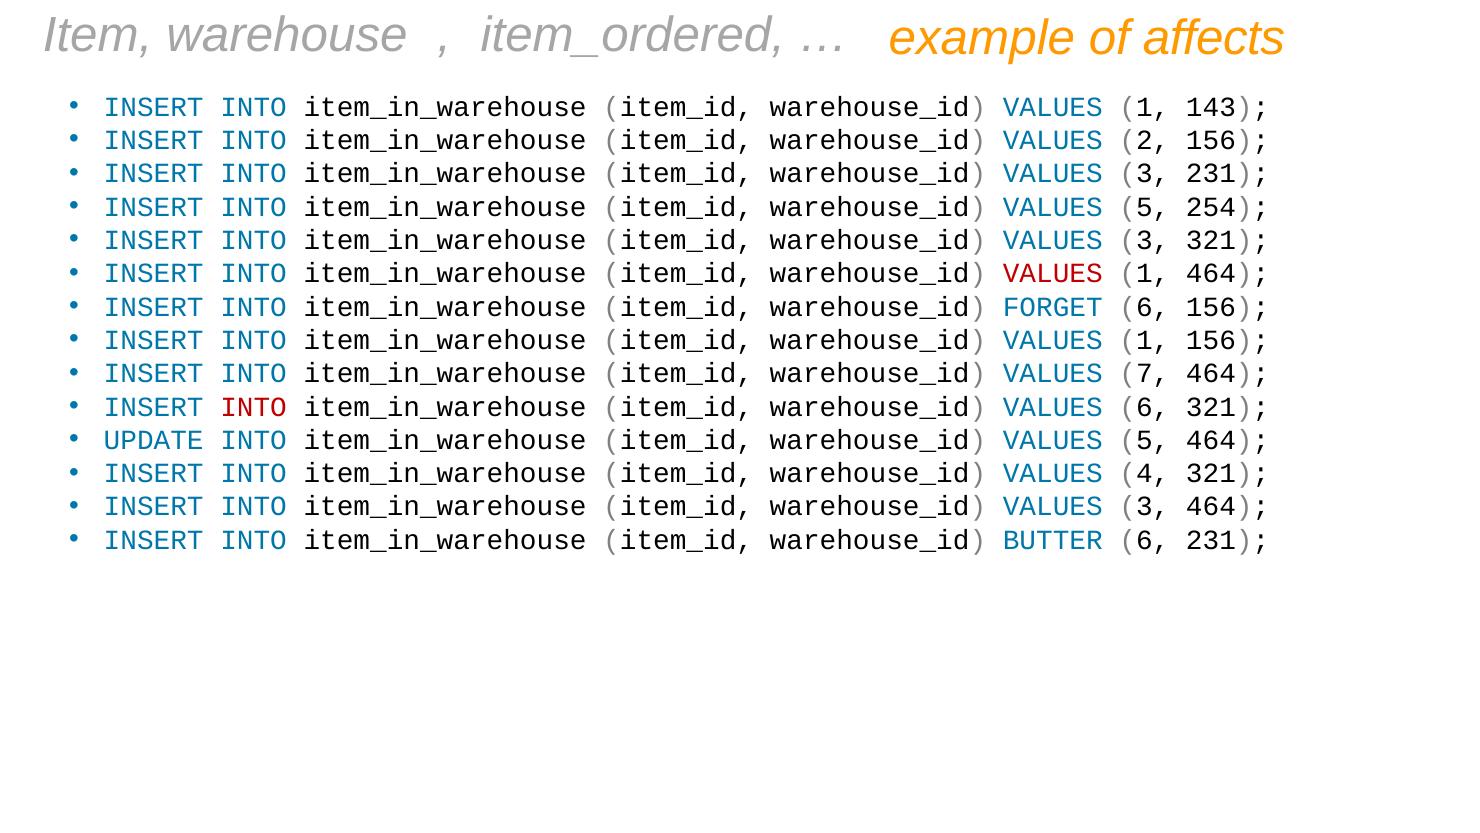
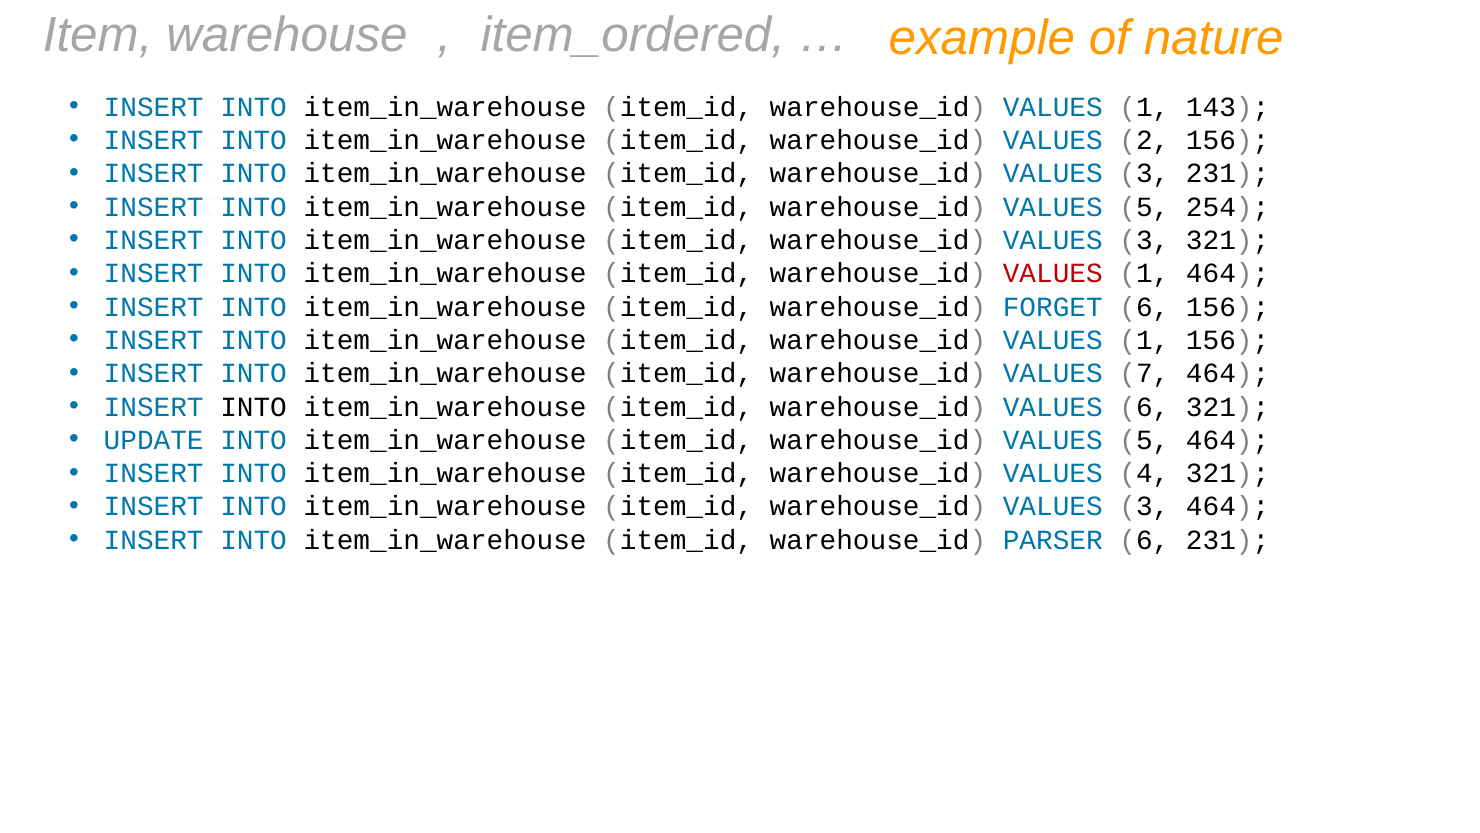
affects: affects -> nature
INTO at (254, 407) colour: red -> black
BUTTER: BUTTER -> PARSER
